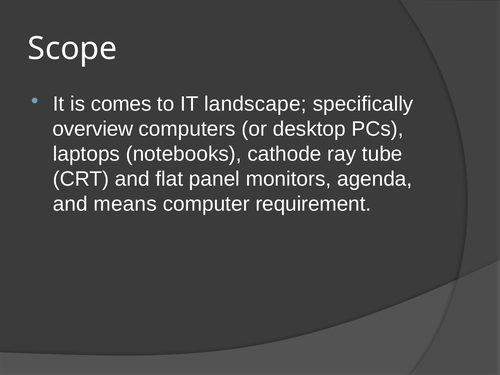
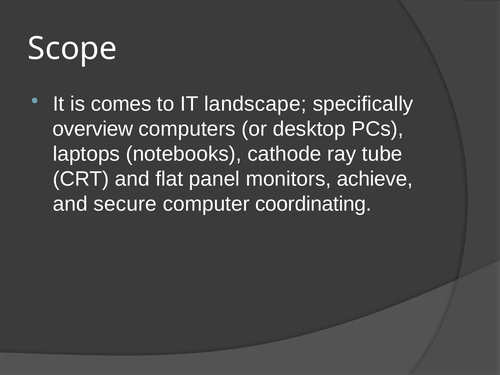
agenda: agenda -> achieve
means: means -> secure
requirement: requirement -> coordinating
